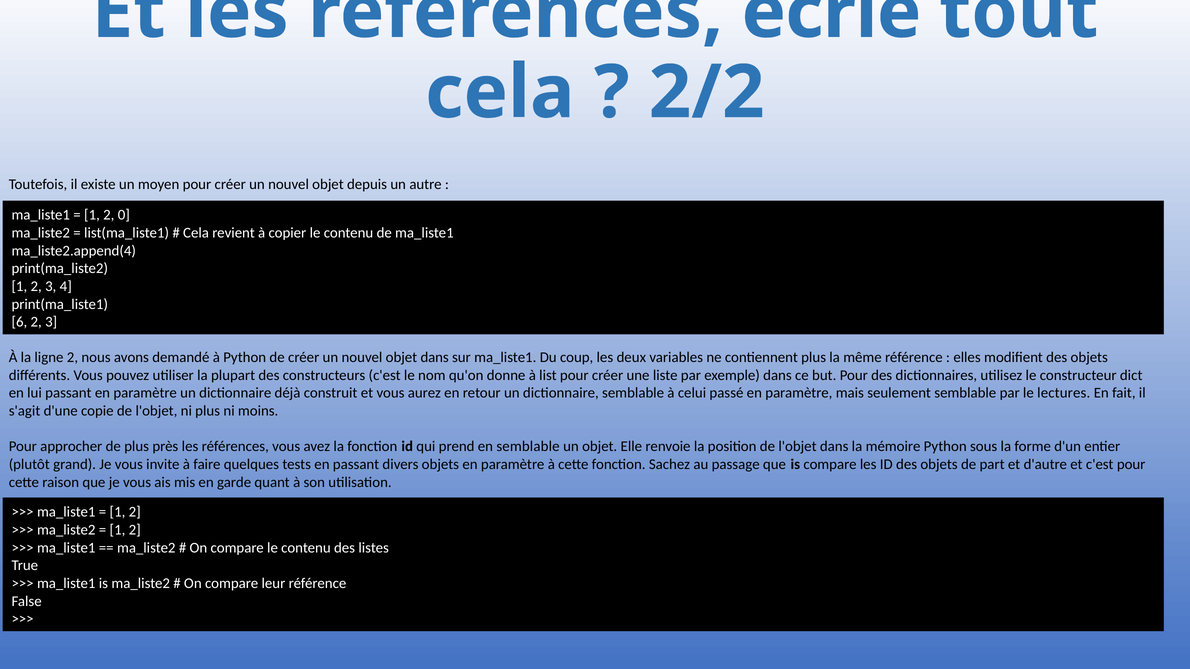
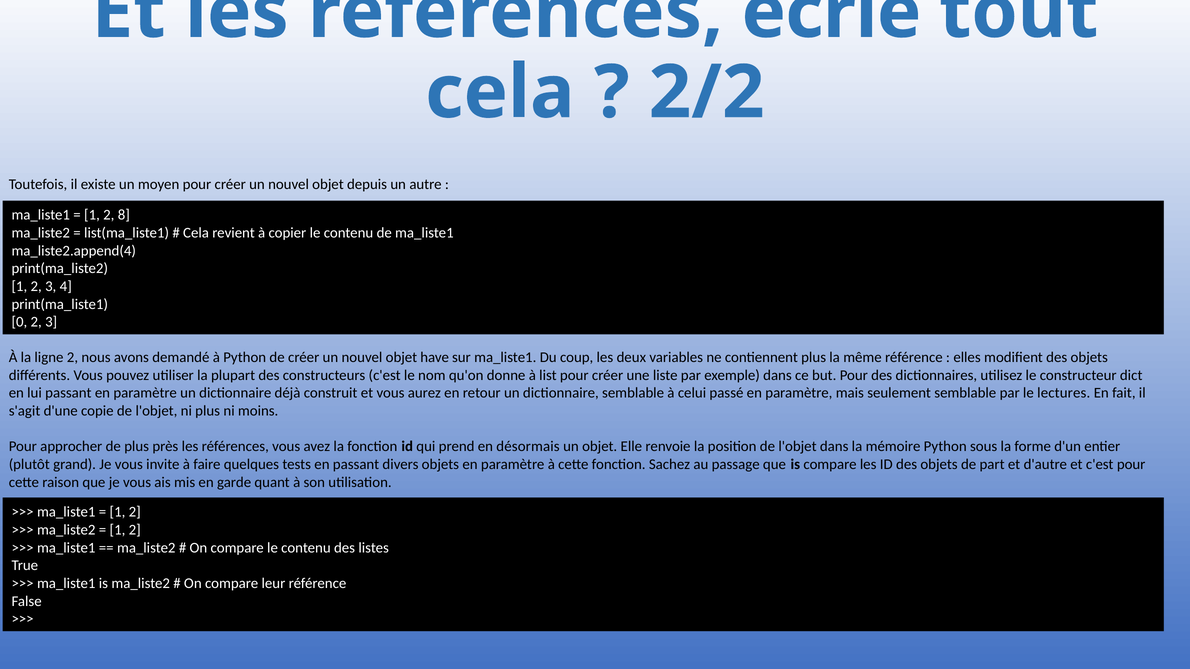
0: 0 -> 8
6: 6 -> 0
objet dans: dans -> have
en semblable: semblable -> désormais
